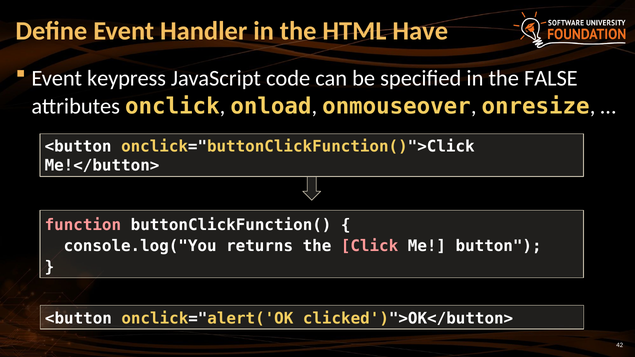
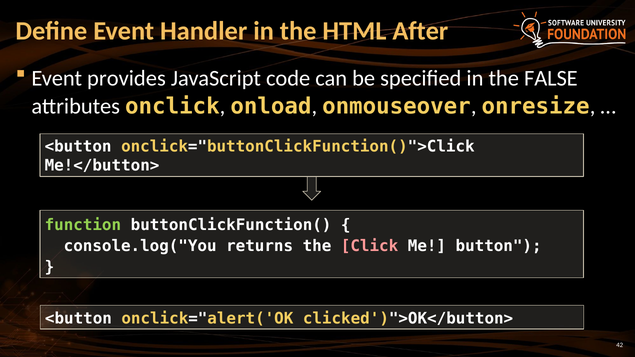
Have: Have -> After
keypress: keypress -> provides
function colour: pink -> light green
